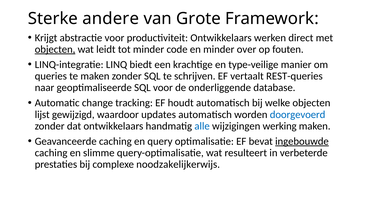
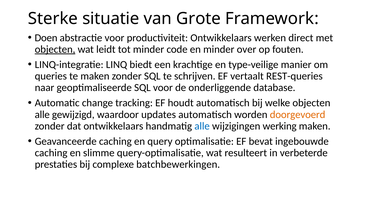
andere: andere -> situatie
Krijgt: Krijgt -> Doen
lijst at (42, 114): lijst -> alle
doorgevoerd colour: blue -> orange
ingebouwde underline: present -> none
noodzakelijkerwijs: noodzakelijkerwijs -> batchbewerkingen
